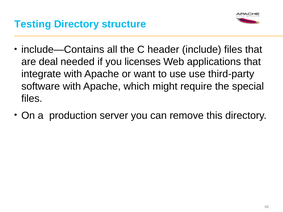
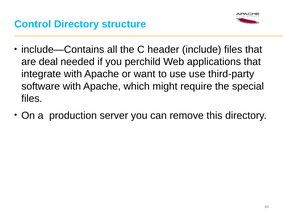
Testing: Testing -> Control
licenses: licenses -> perchild
